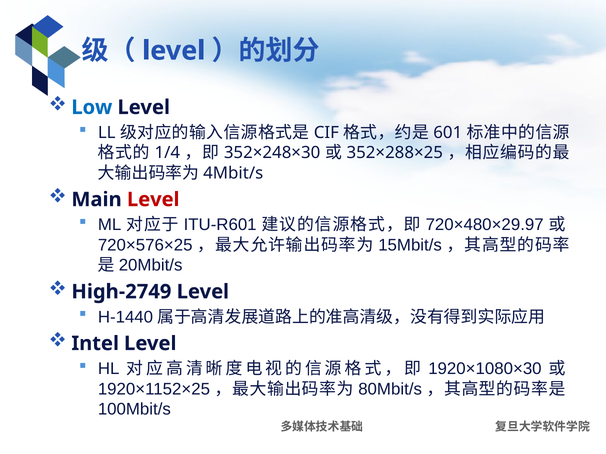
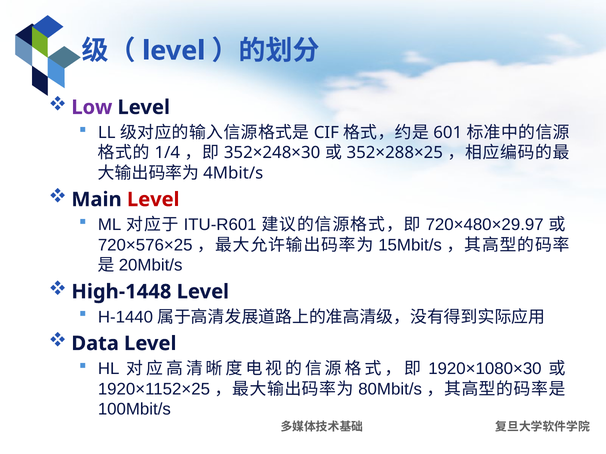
Low colour: blue -> purple
High-2749: High-2749 -> High-1448
Intel: Intel -> Data
